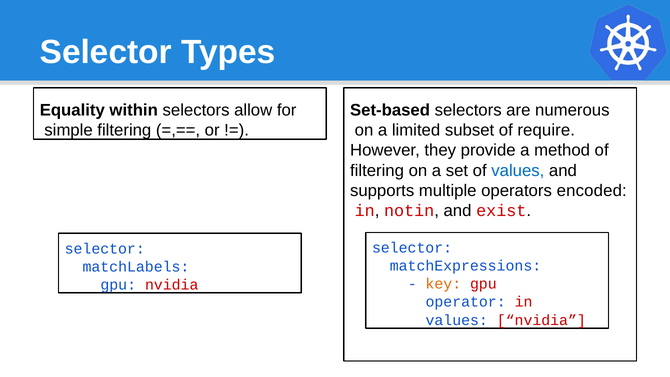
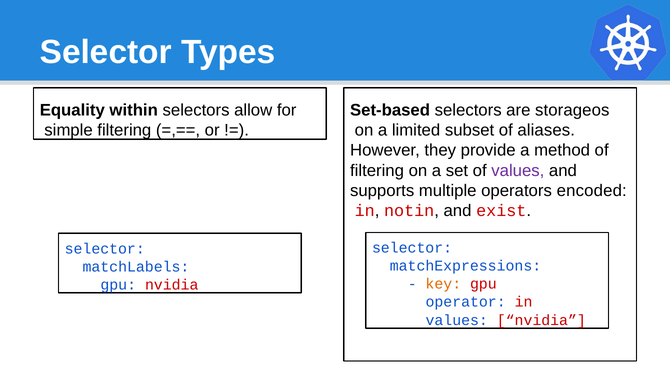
numerous: numerous -> storageos
require: require -> aliases
values at (518, 170) colour: blue -> purple
